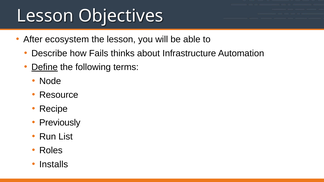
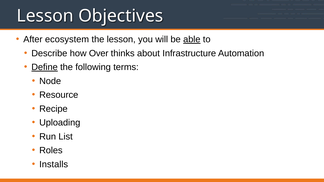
able underline: none -> present
Fails: Fails -> Over
Previously: Previously -> Uploading
